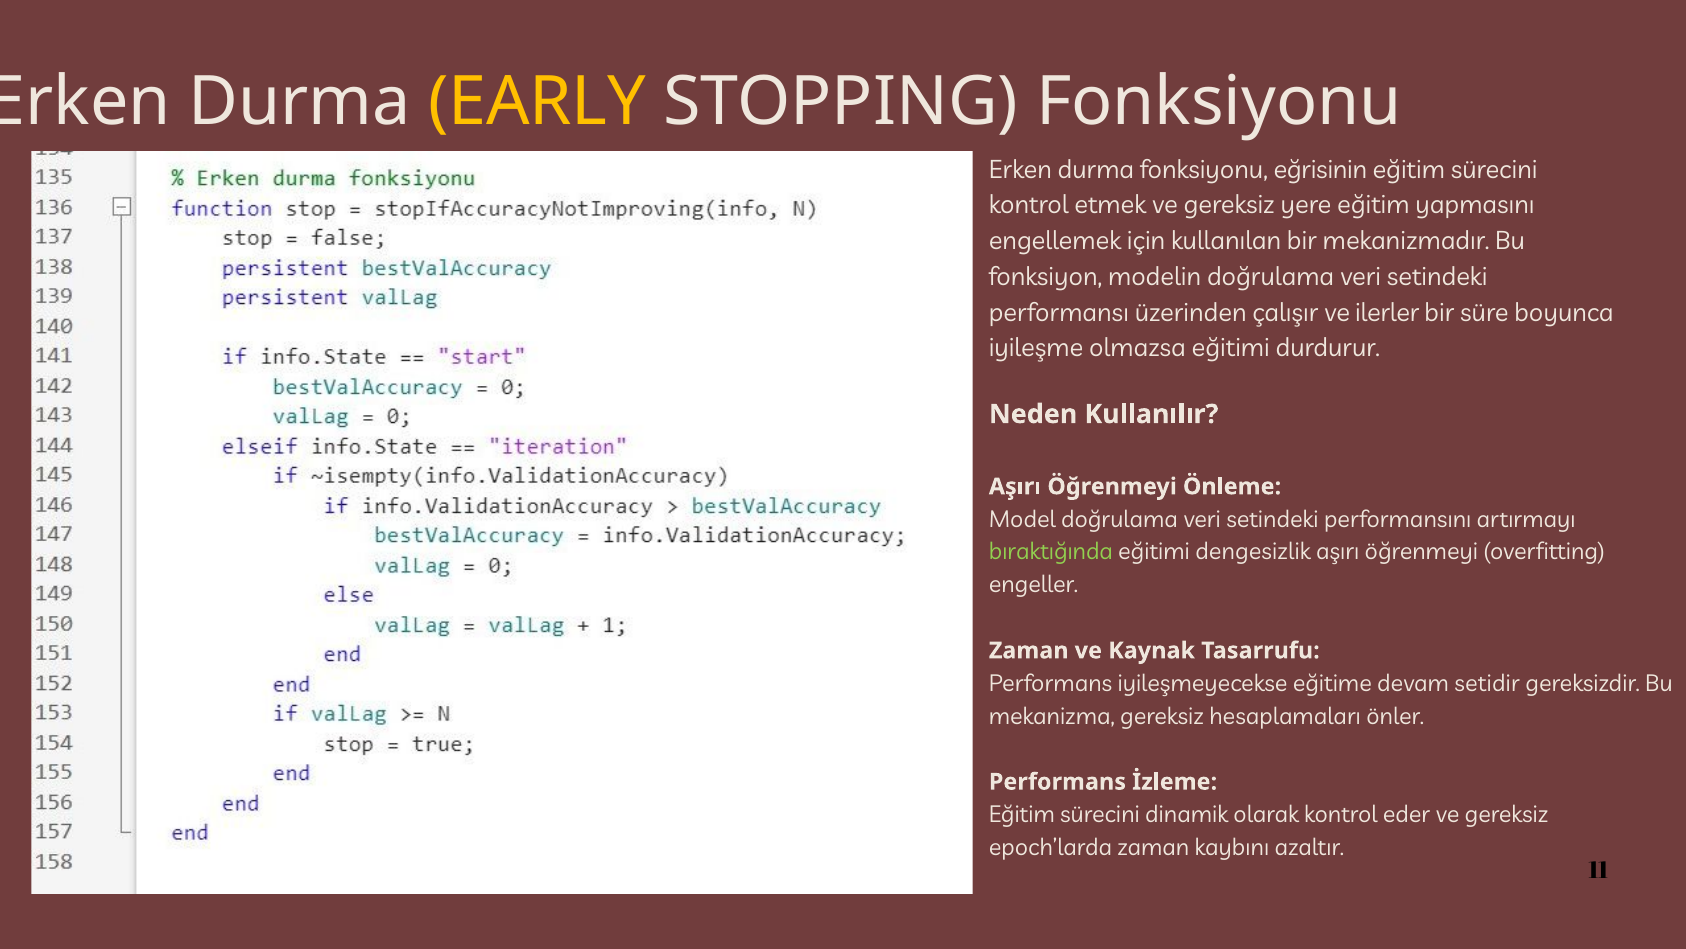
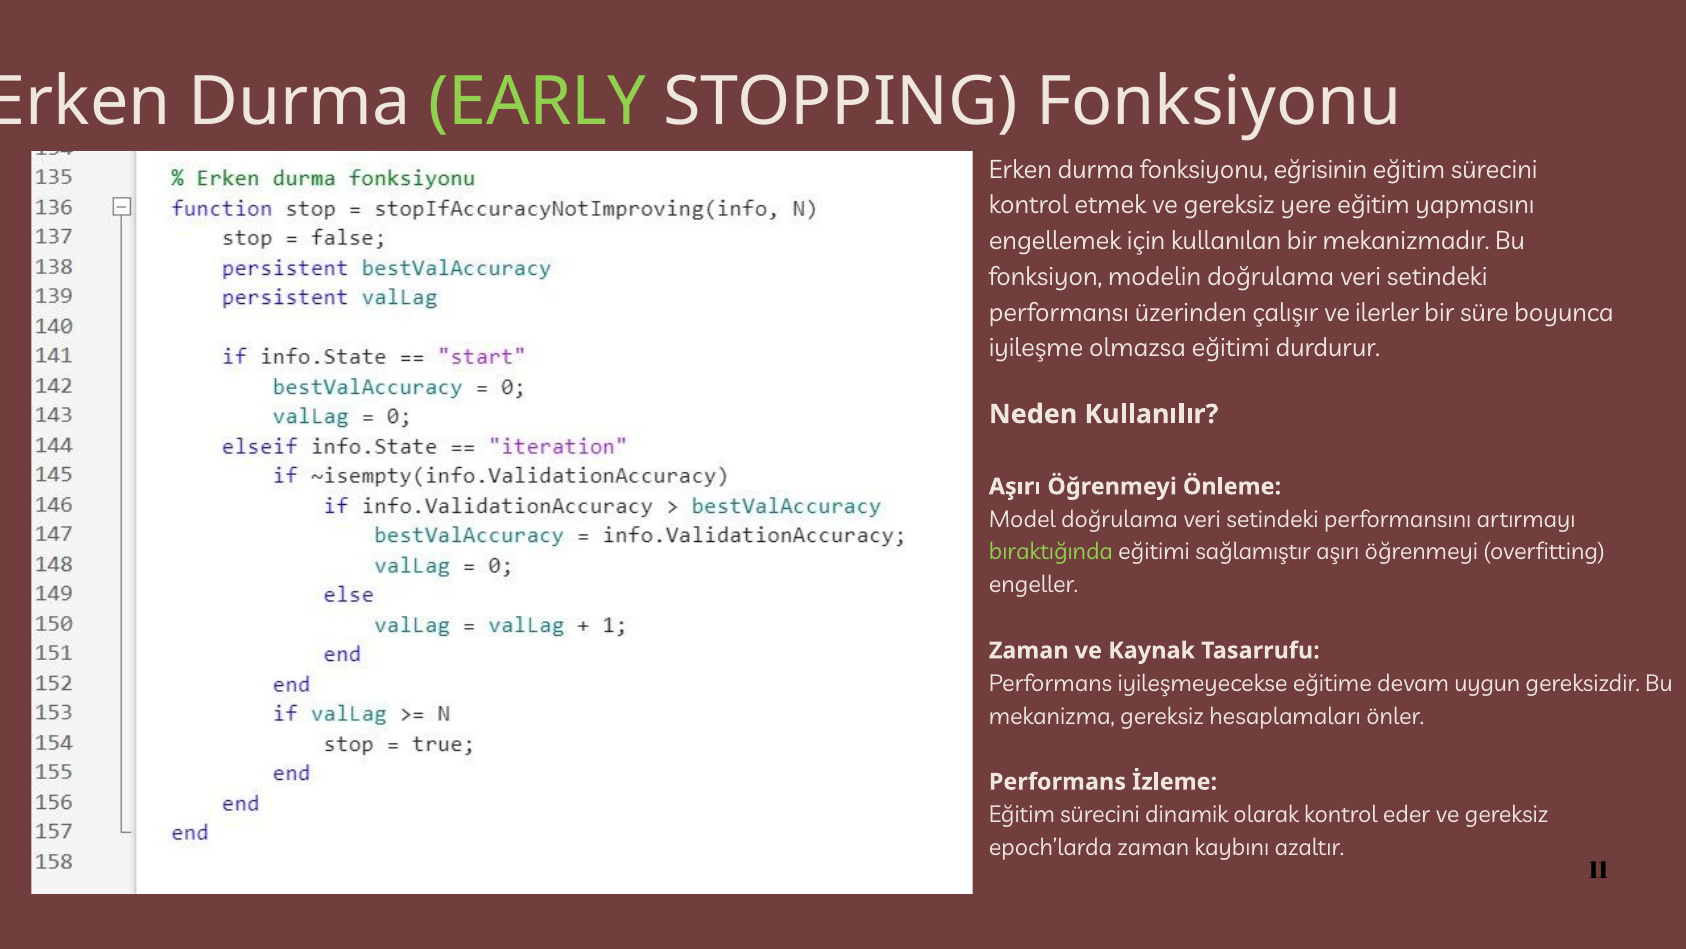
EARLY colour: yellow -> light green
dengesizlik: dengesizlik -> sağlamıştır
setidir: setidir -> uygun
